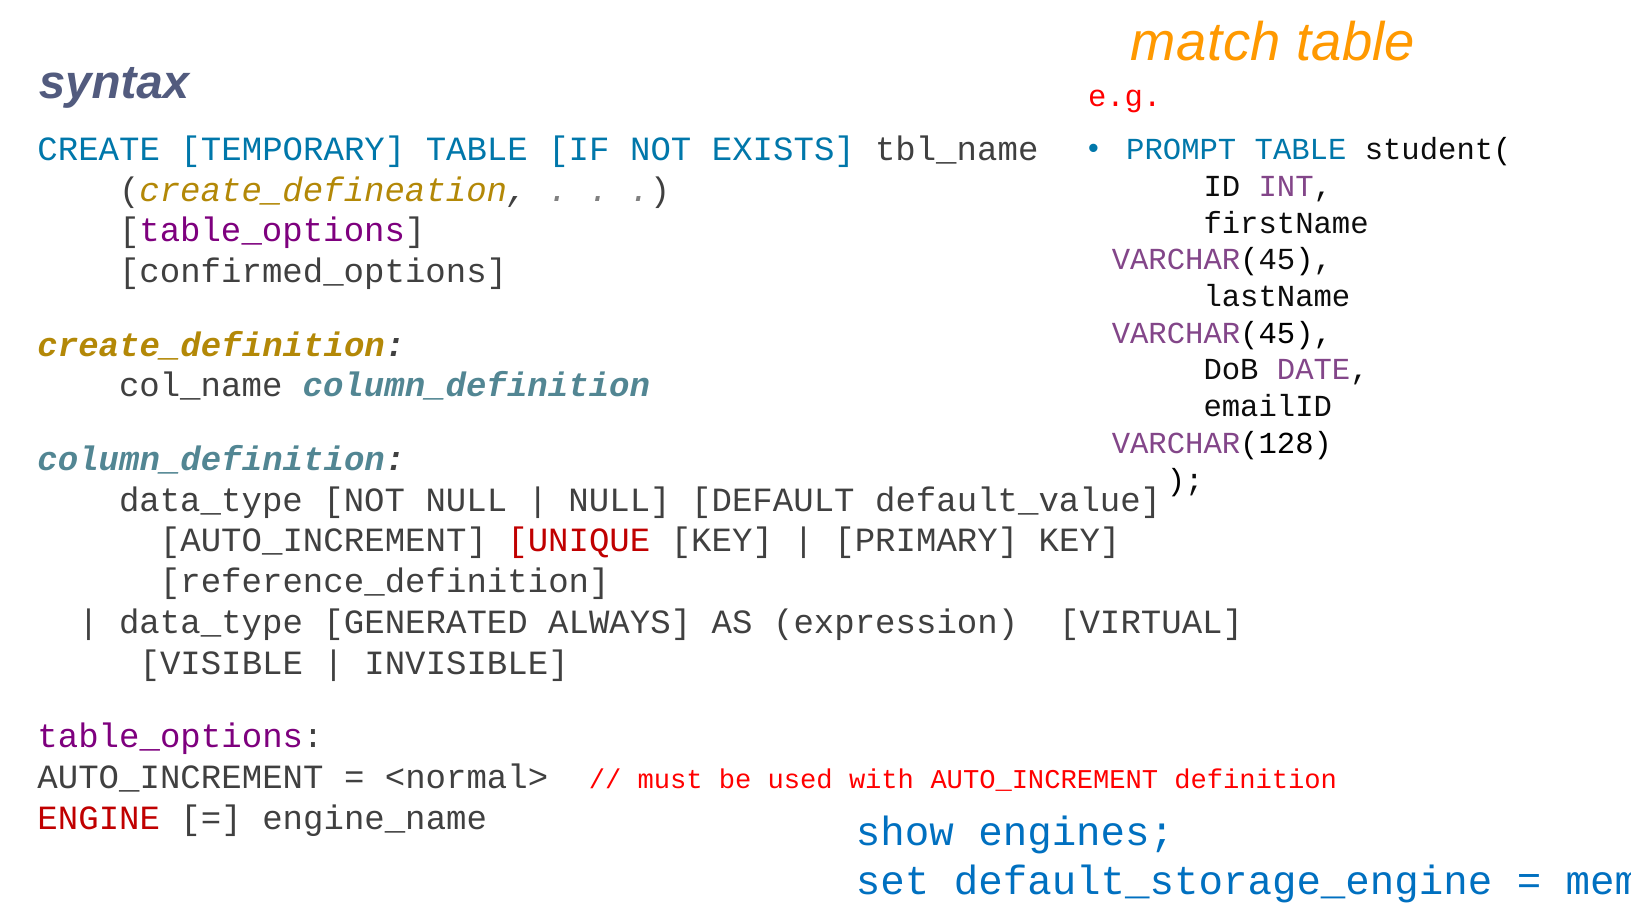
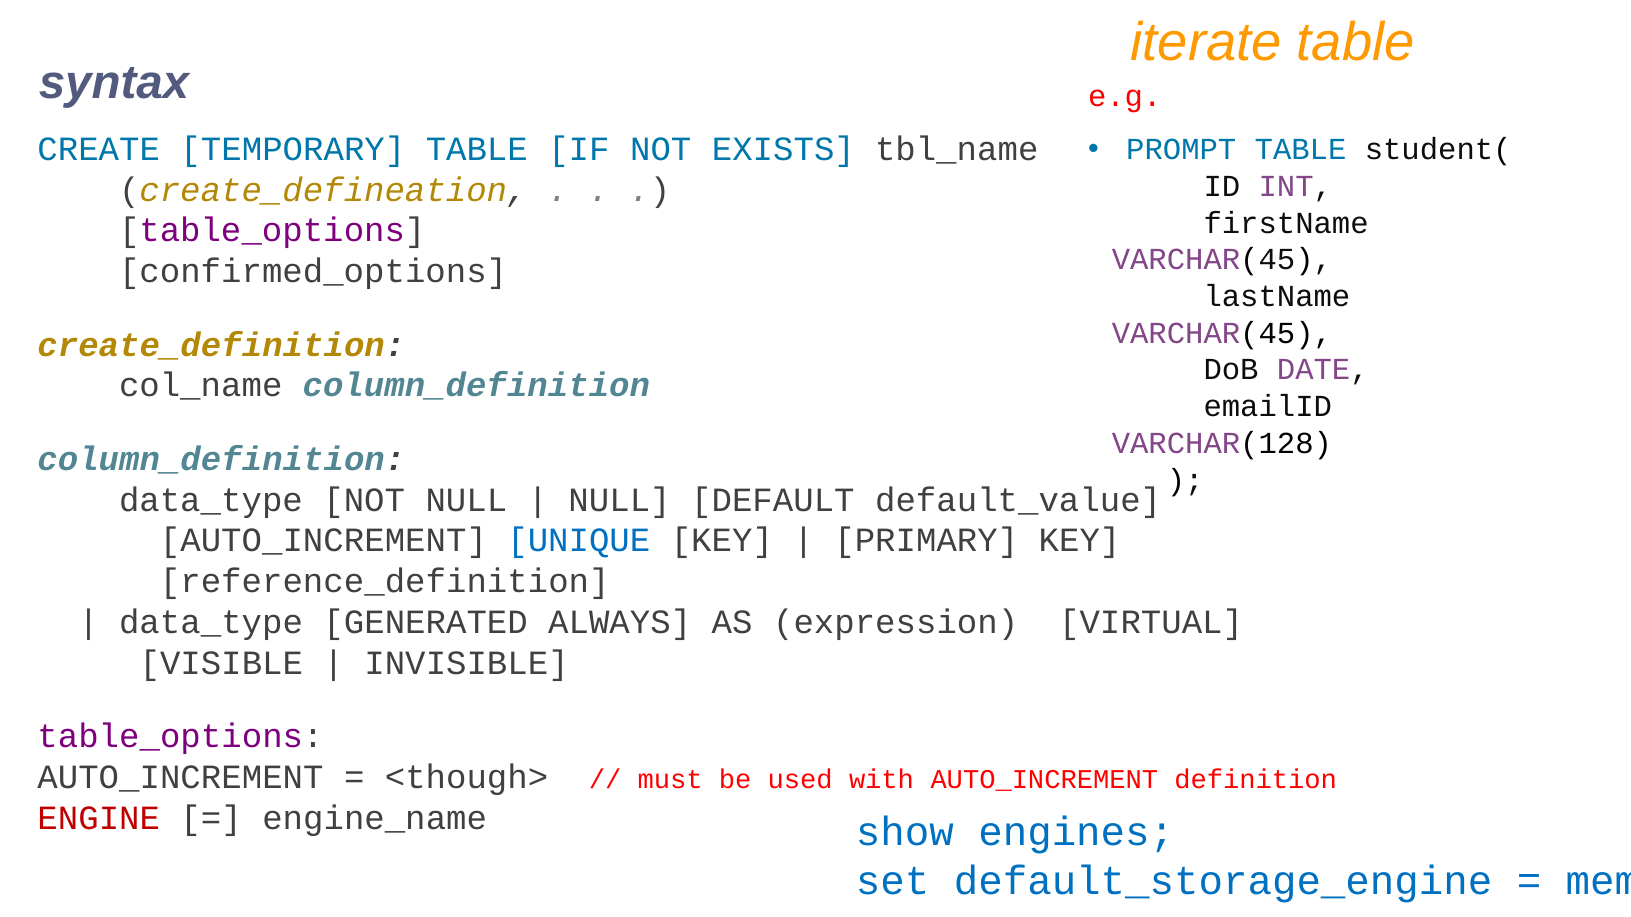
match: match -> iterate
UNIQUE colour: red -> blue
<normal>: <normal> -> <though>
